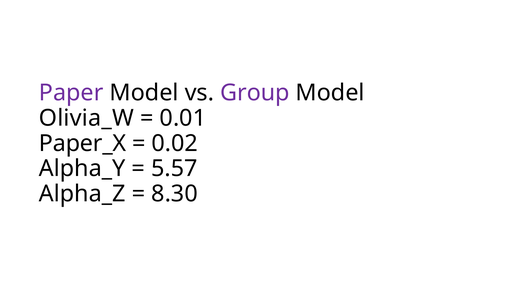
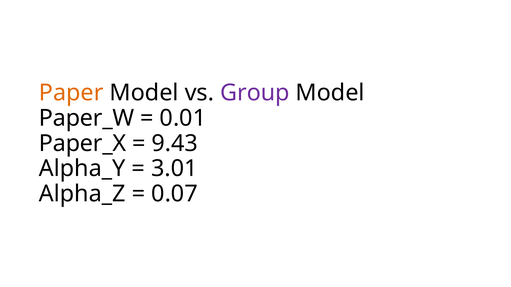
Paper colour: purple -> orange
Olivia_W: Olivia_W -> Paper_W
0.02: 0.02 -> 9.43
5.57: 5.57 -> 3.01
8.30: 8.30 -> 0.07
